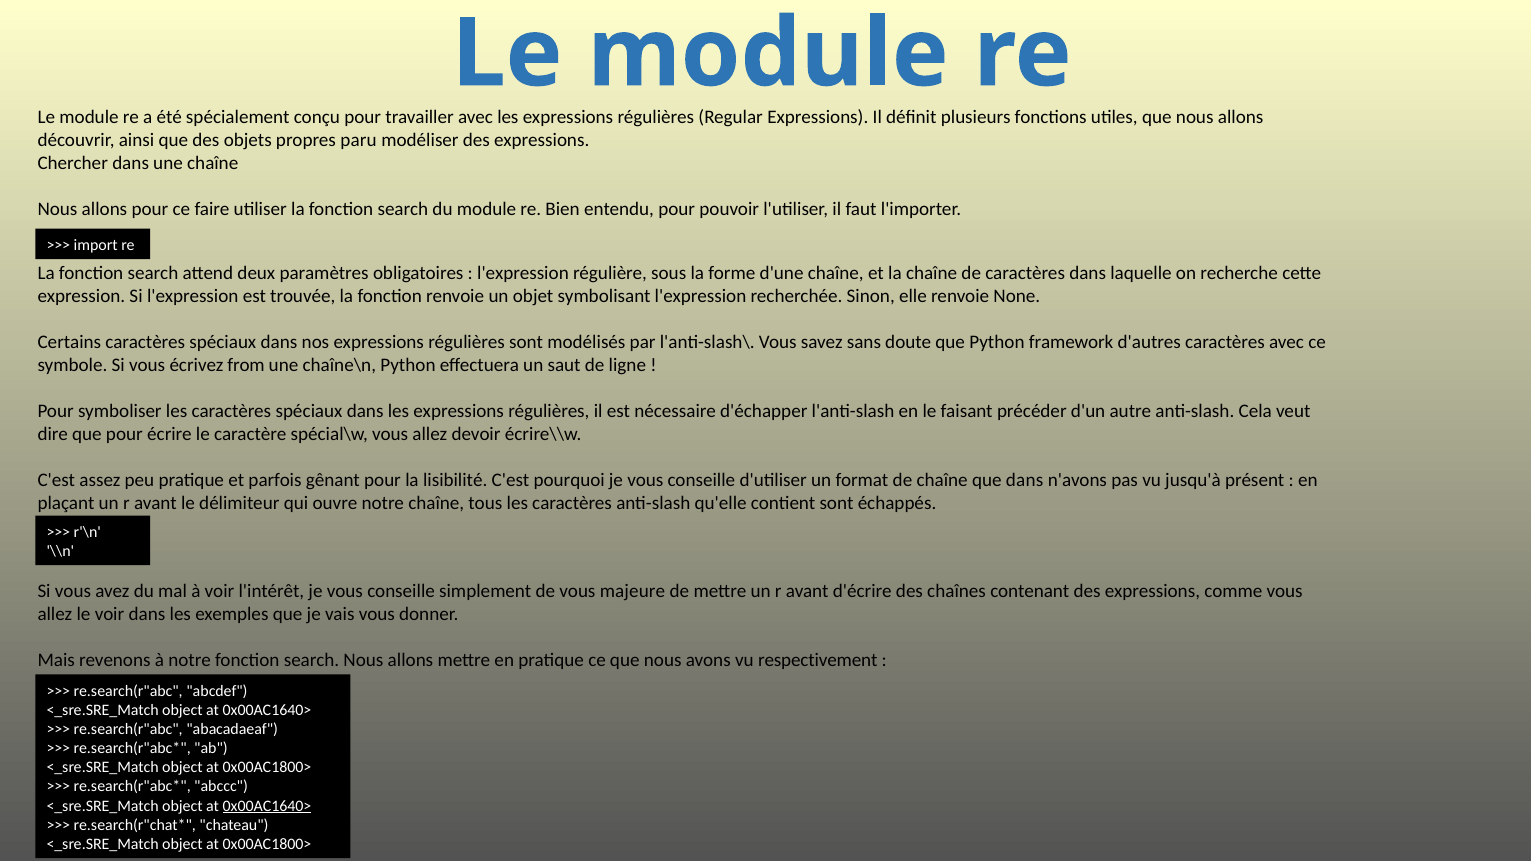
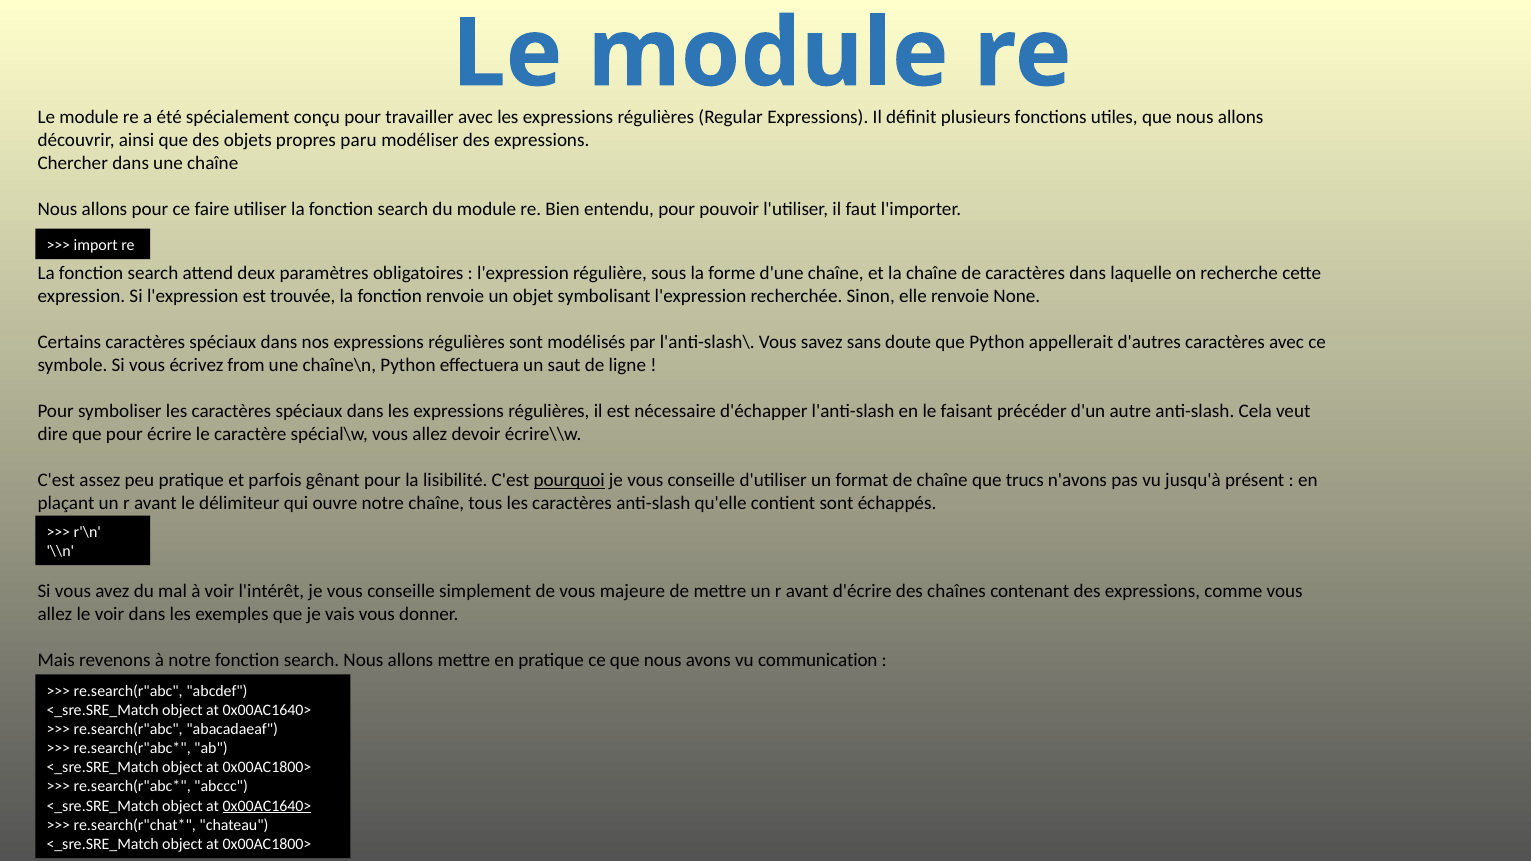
framework: framework -> appellerait
pourquoi underline: none -> present
que dans: dans -> trucs
respectivement: respectivement -> communication
